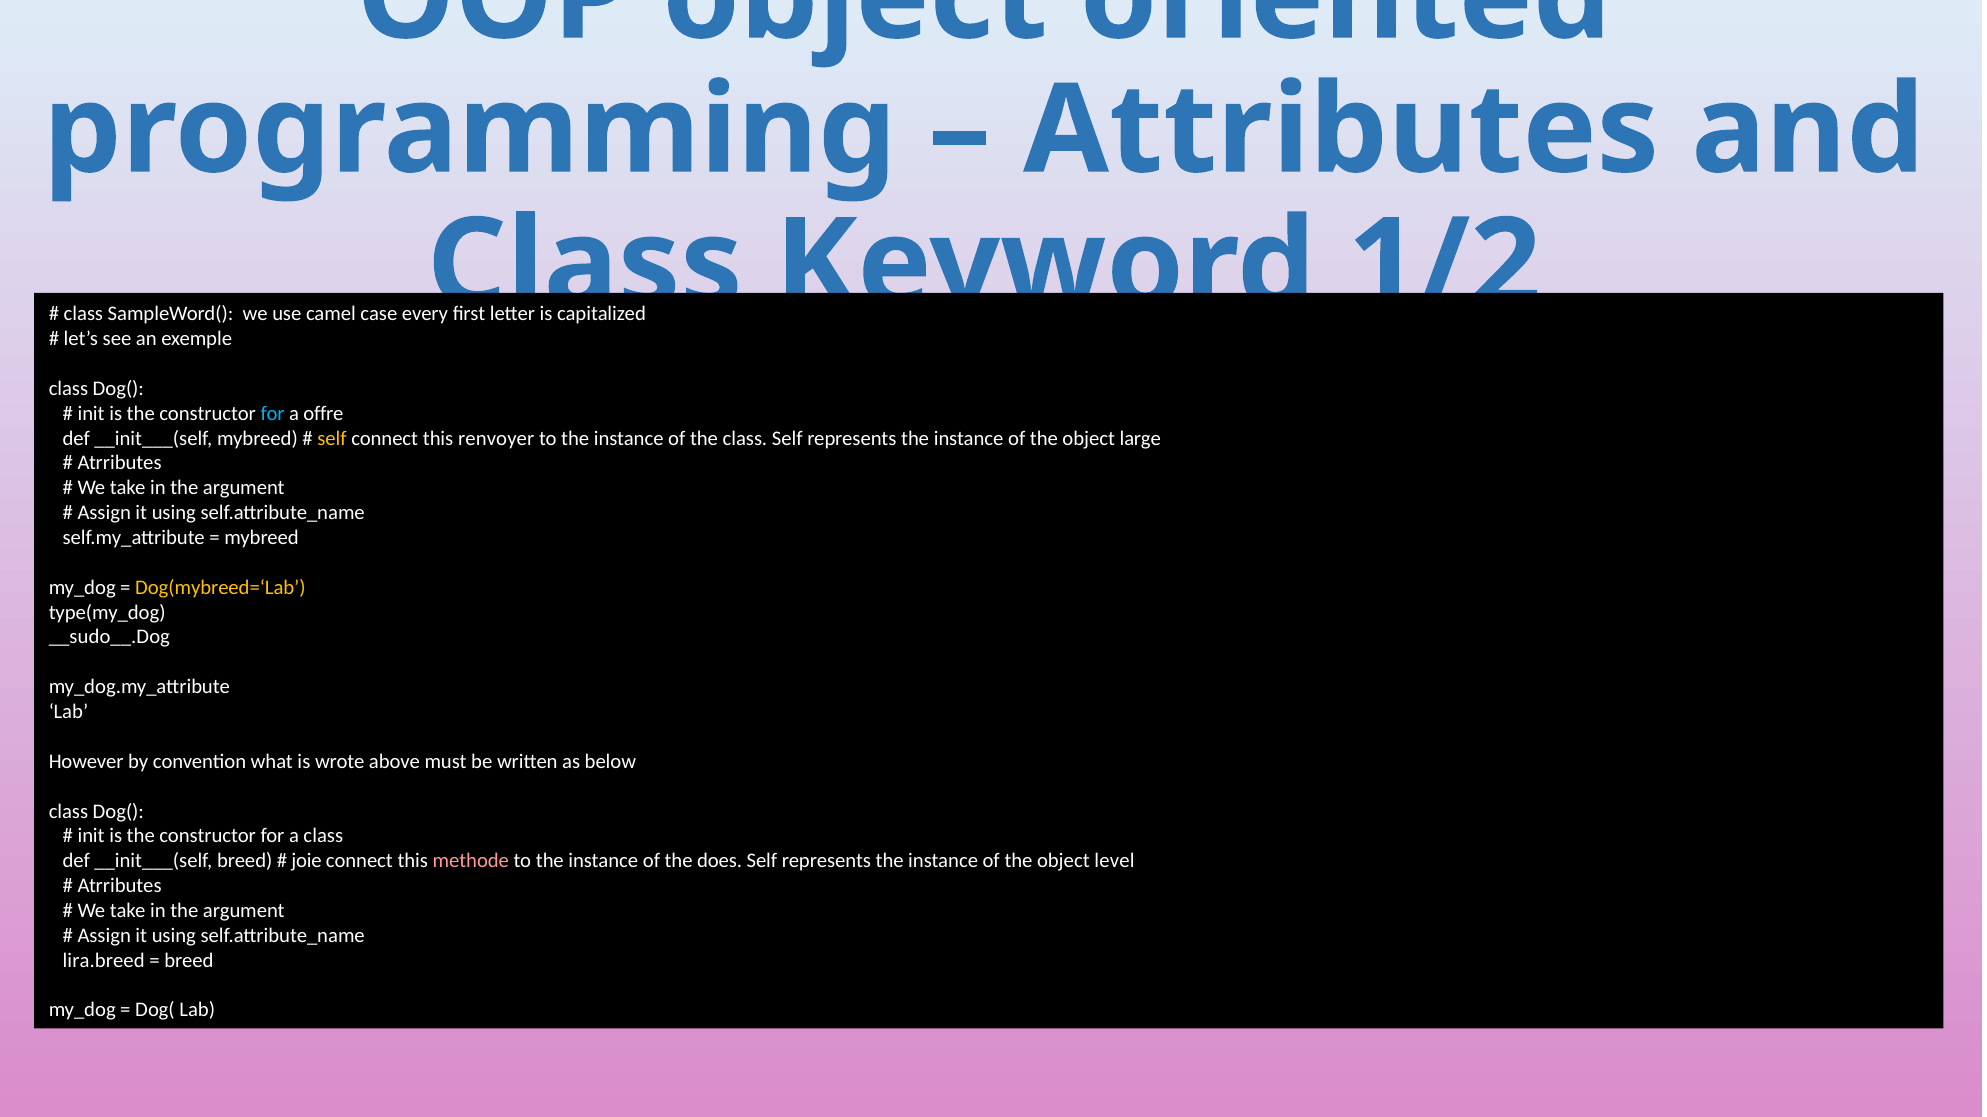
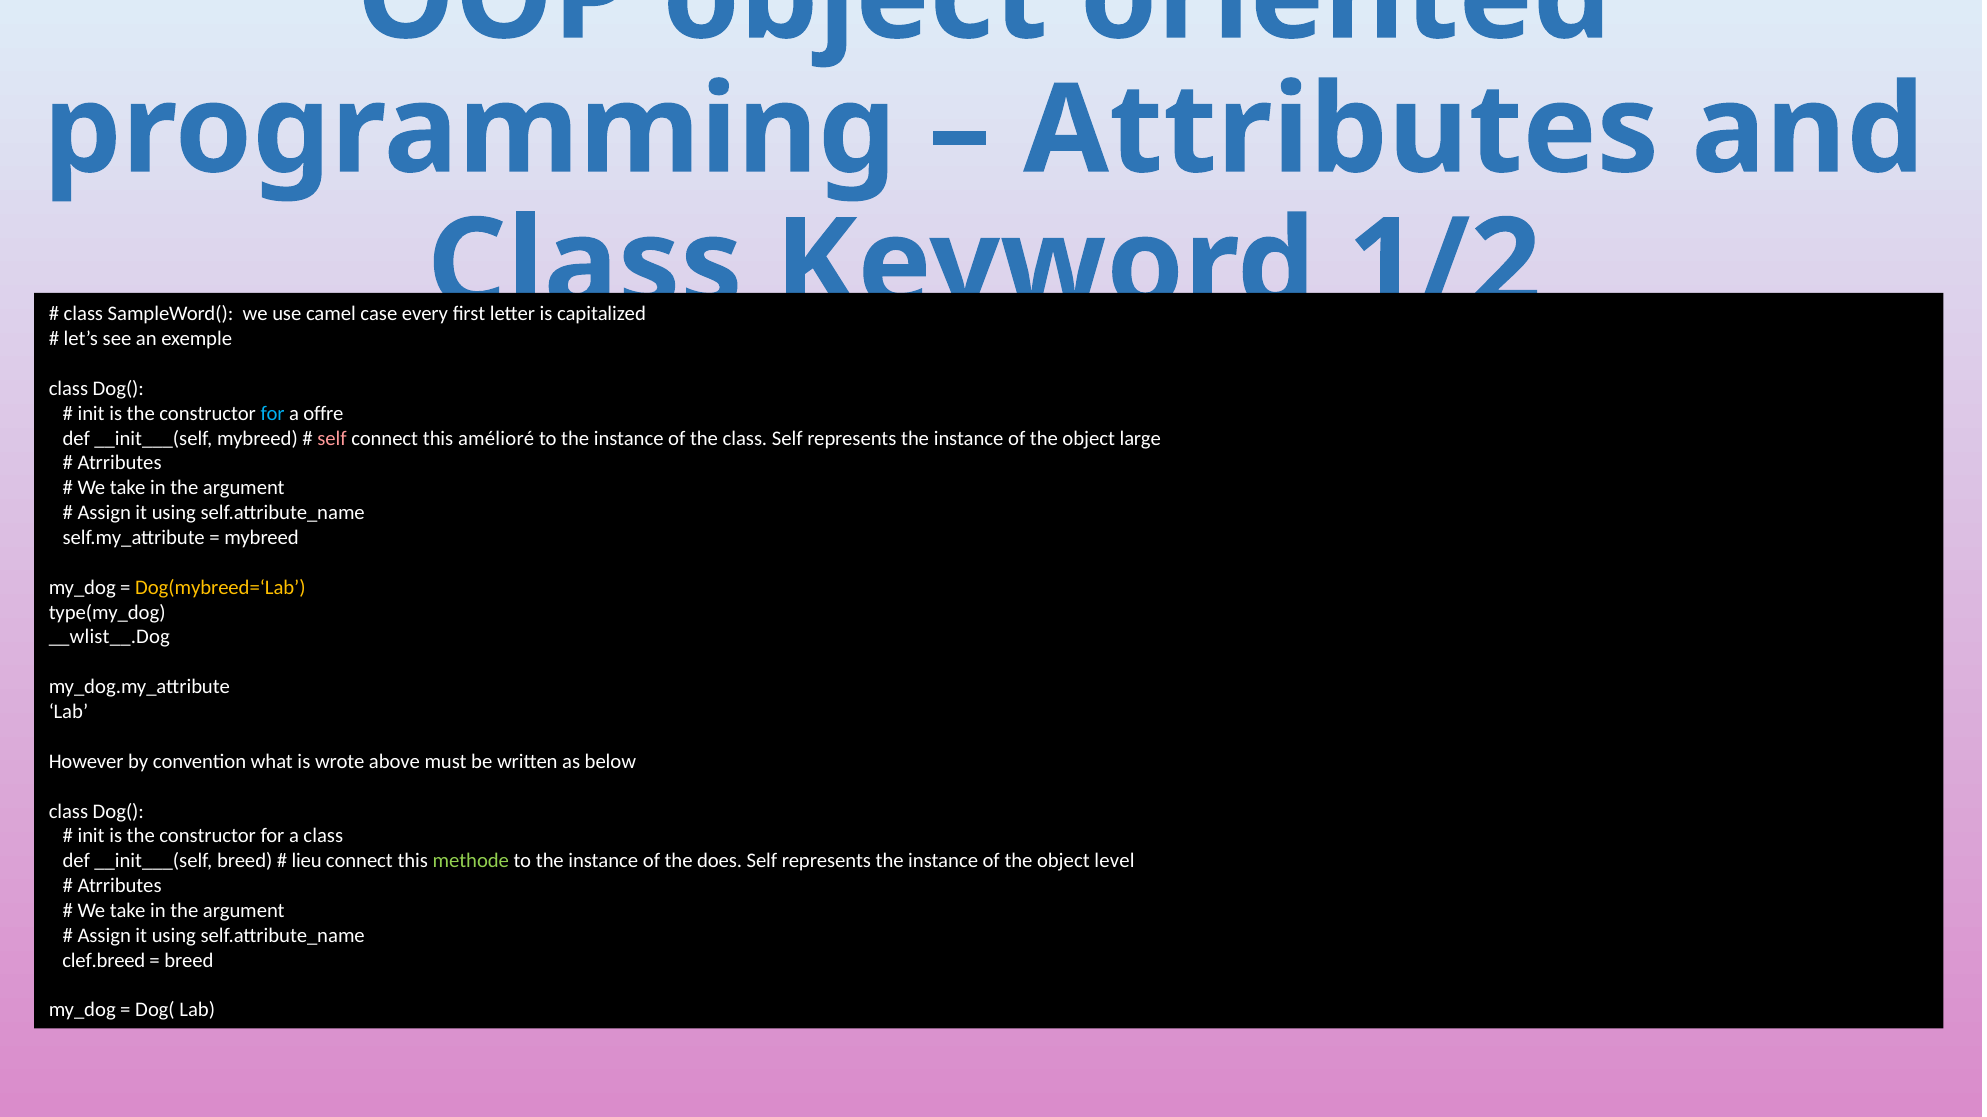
self at (332, 439) colour: yellow -> pink
renvoyer: renvoyer -> amélioré
__sudo__.Dog: __sudo__.Dog -> __wlist__.Dog
joie: joie -> lieu
methode colour: pink -> light green
lira.breed: lira.breed -> clef.breed
